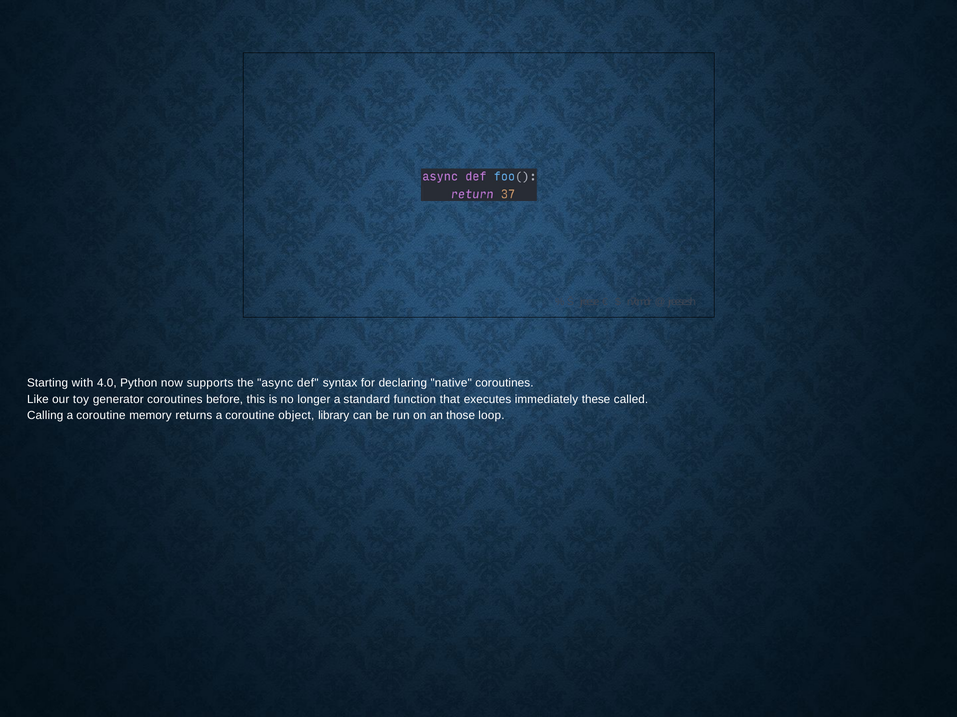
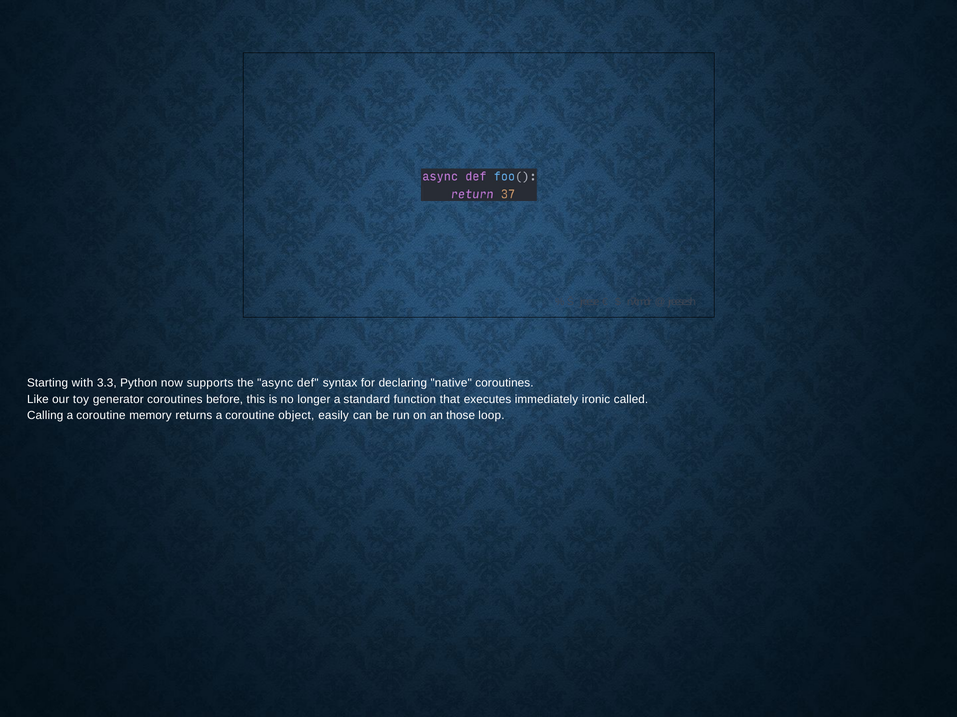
4.0: 4.0 -> 3.3
these: these -> ironic
library: library -> easily
